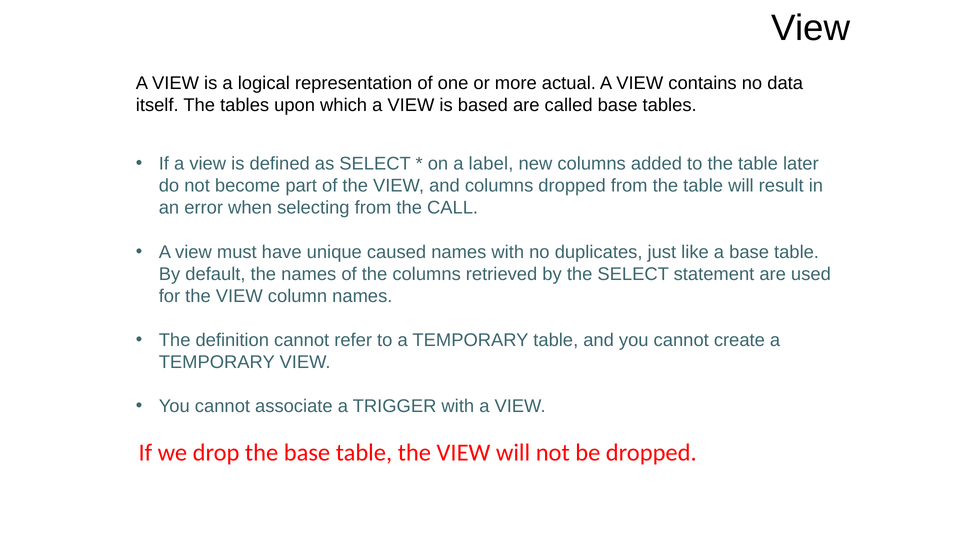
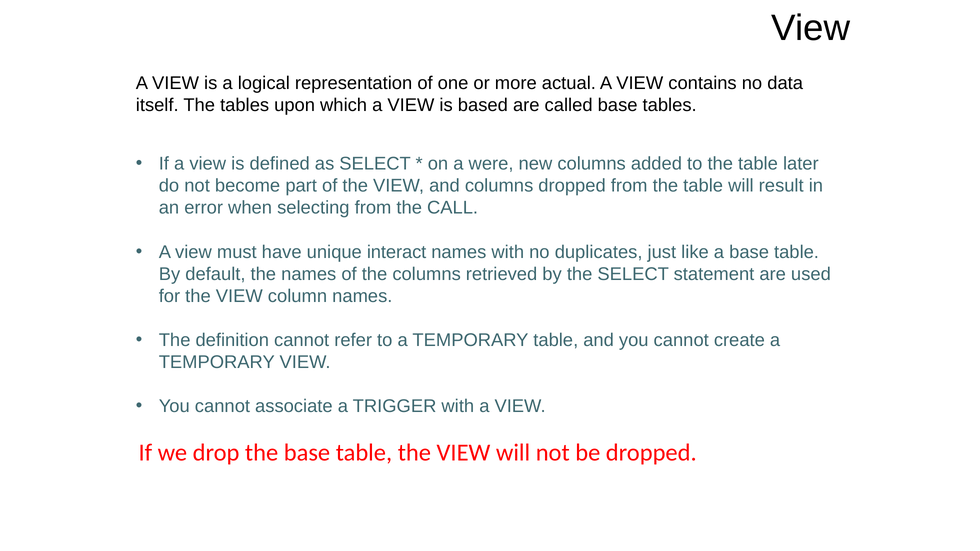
label: label -> were
caused: caused -> interact
